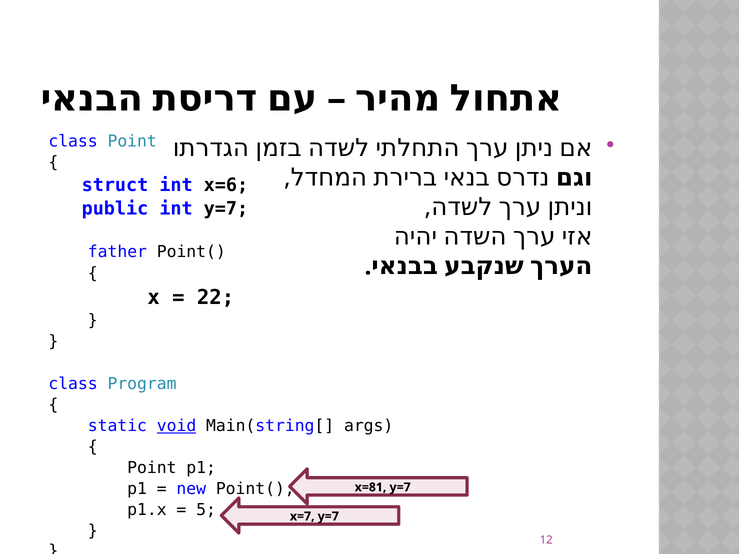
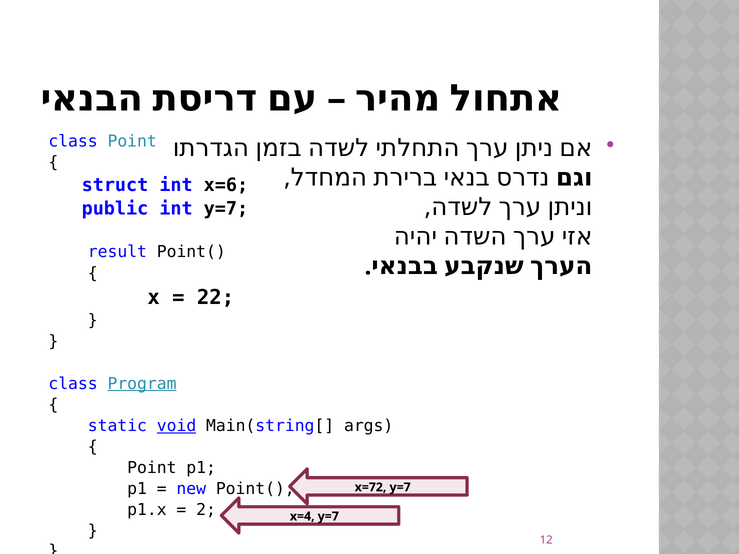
father: father -> result
Program underline: none -> present
x=81: x=81 -> x=72
5: 5 -> 2
x=7: x=7 -> x=4
